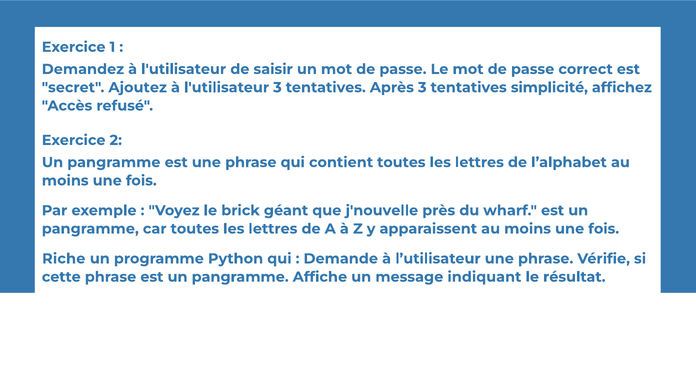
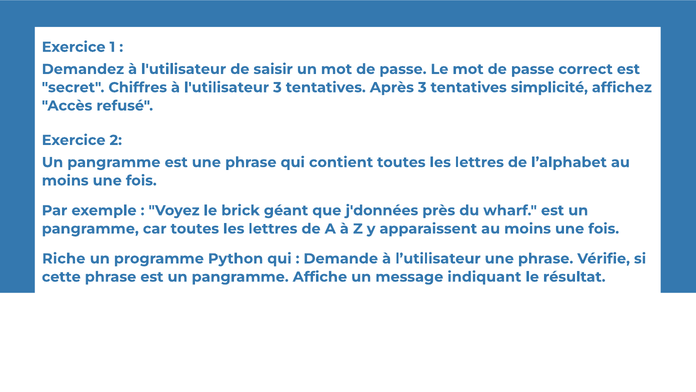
Ajoutez: Ajoutez -> Chiffres
j'nouvelle: j'nouvelle -> j'données
